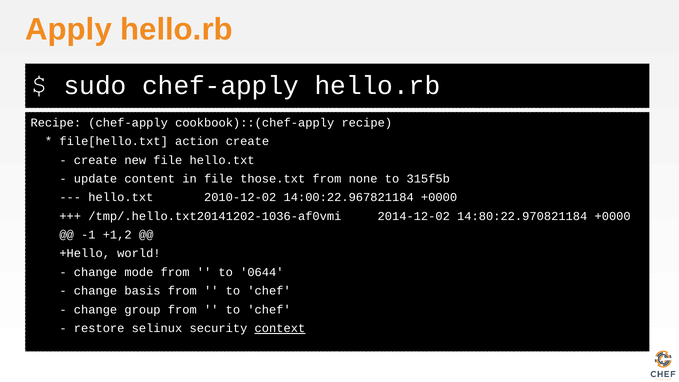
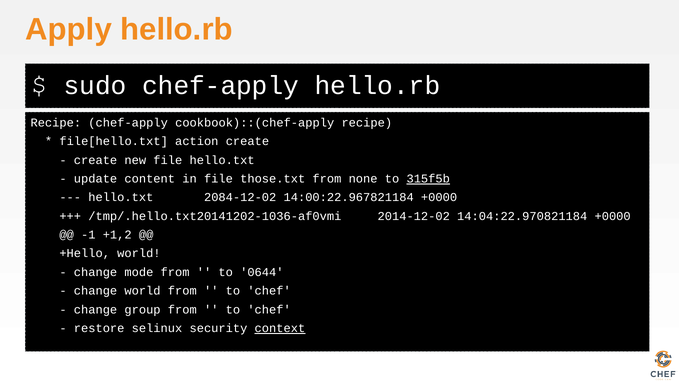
315f5b underline: none -> present
2010-12-02: 2010-12-02 -> 2084-12-02
14:80:22.970821184: 14:80:22.970821184 -> 14:04:22.970821184
change basis: basis -> world
